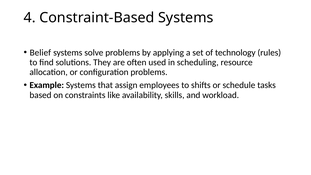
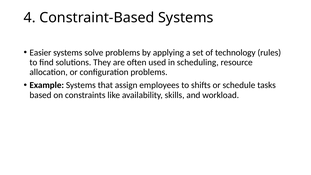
Belief: Belief -> Easier
